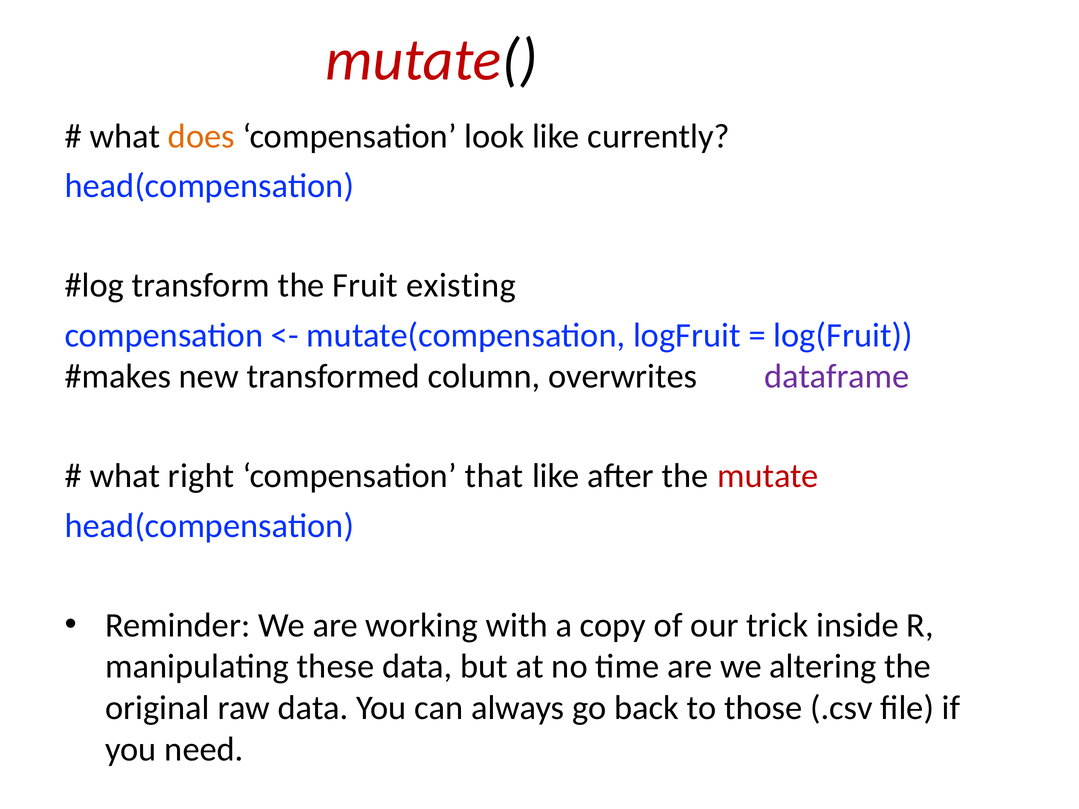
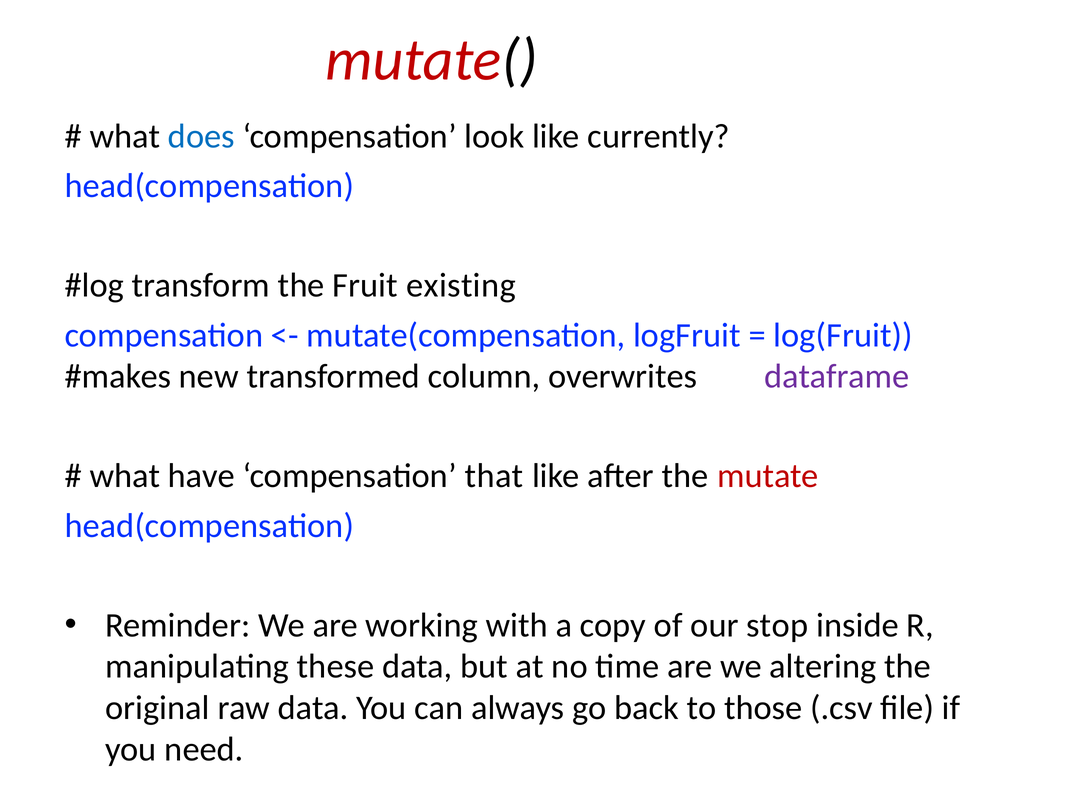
does colour: orange -> blue
right: right -> have
trick: trick -> stop
